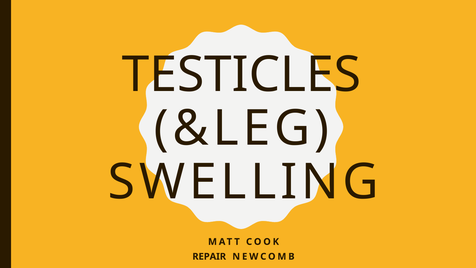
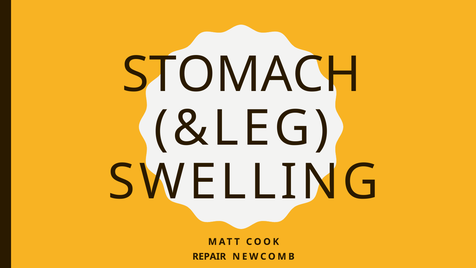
TESTICLES: TESTICLES -> STOMACH
